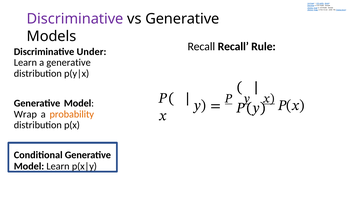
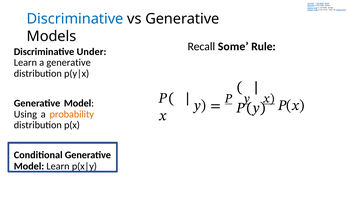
Discriminative at (75, 19) colour: purple -> blue
Recall Recall: Recall -> Some
Wrap: Wrap -> Using
